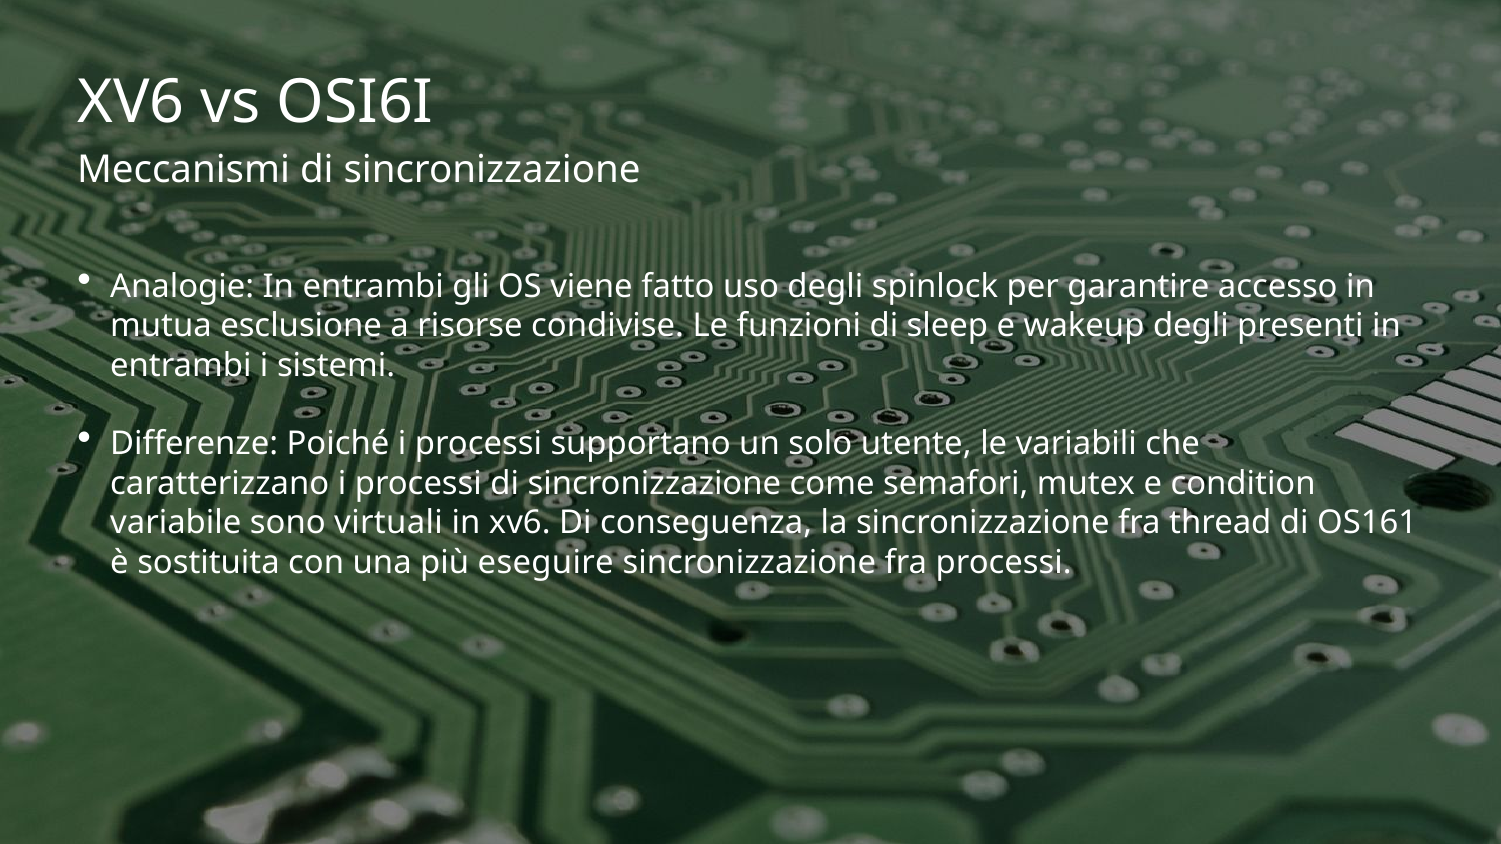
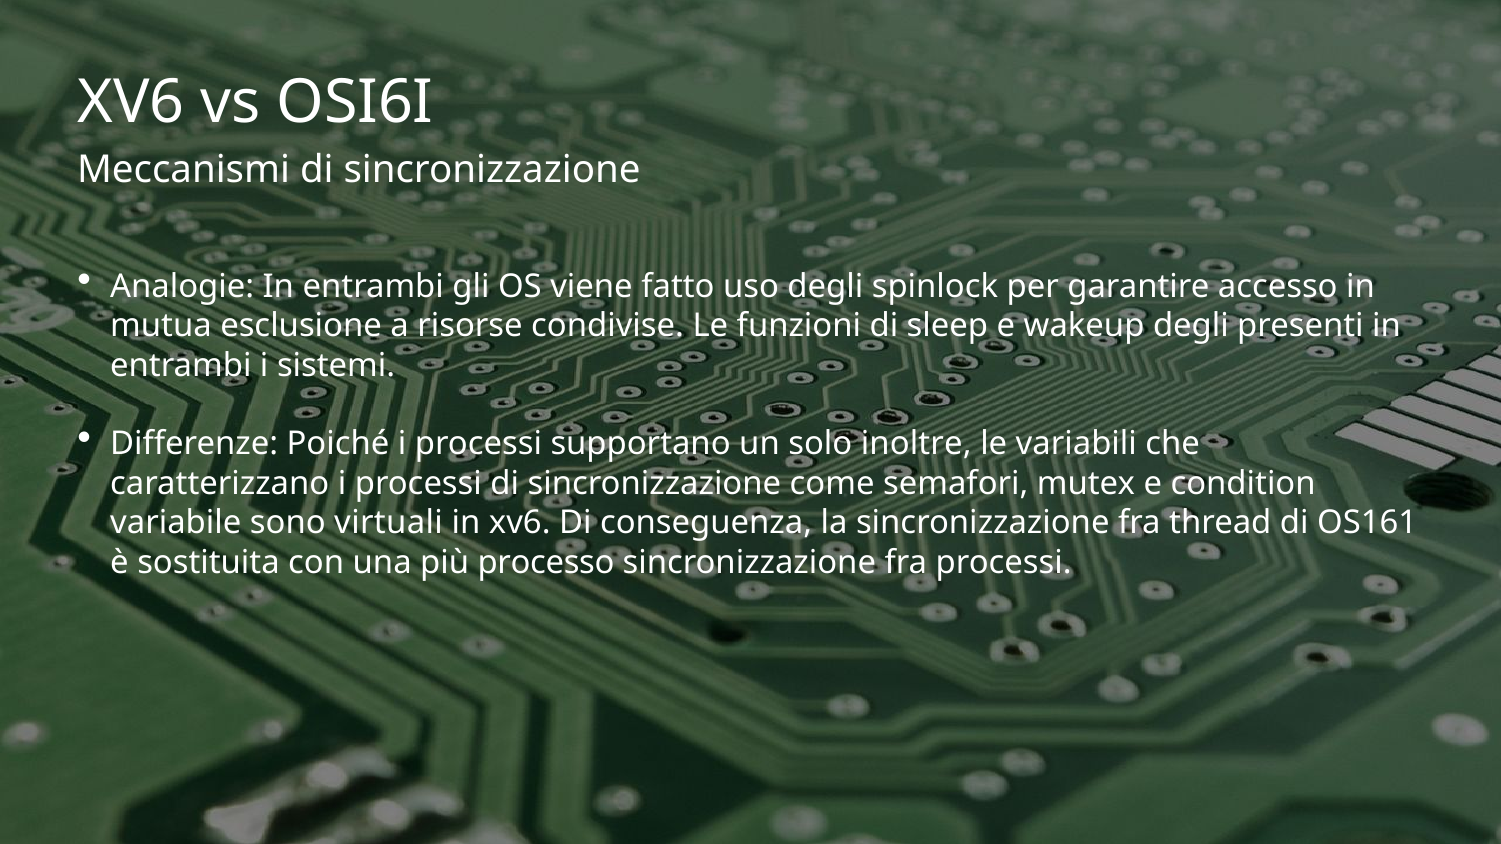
utente: utente -> inoltre
eseguire: eseguire -> processo
